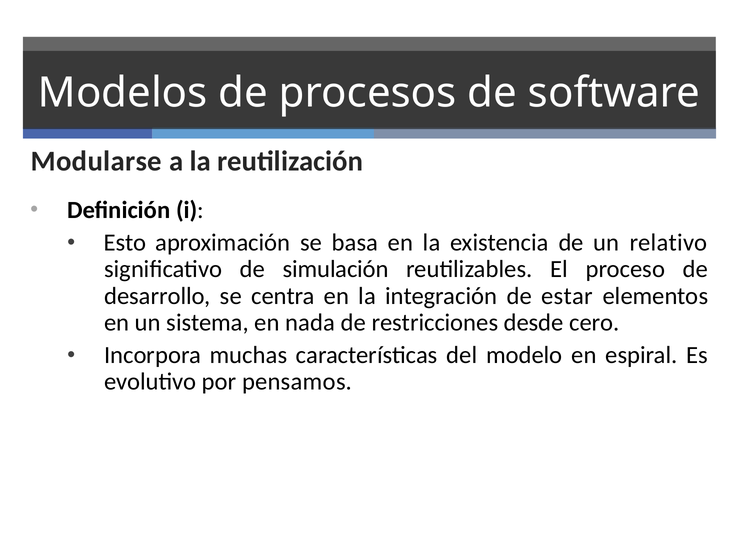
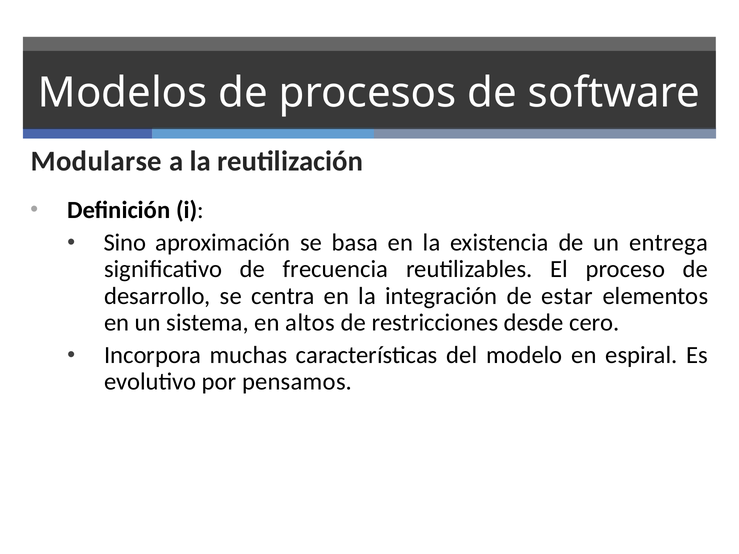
Esto: Esto -> Sino
relativo: relativo -> entrega
simulación: simulación -> frecuencia
nada: nada -> altos
